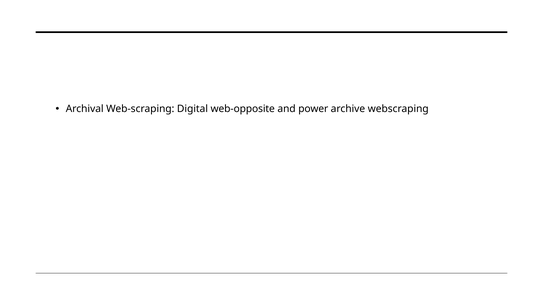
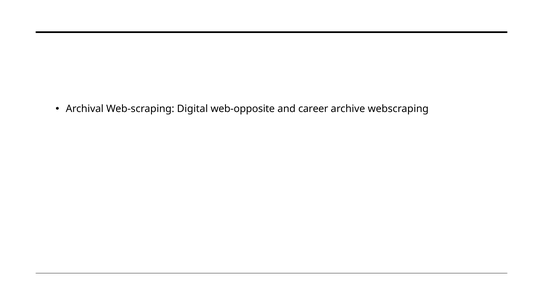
power: power -> career
